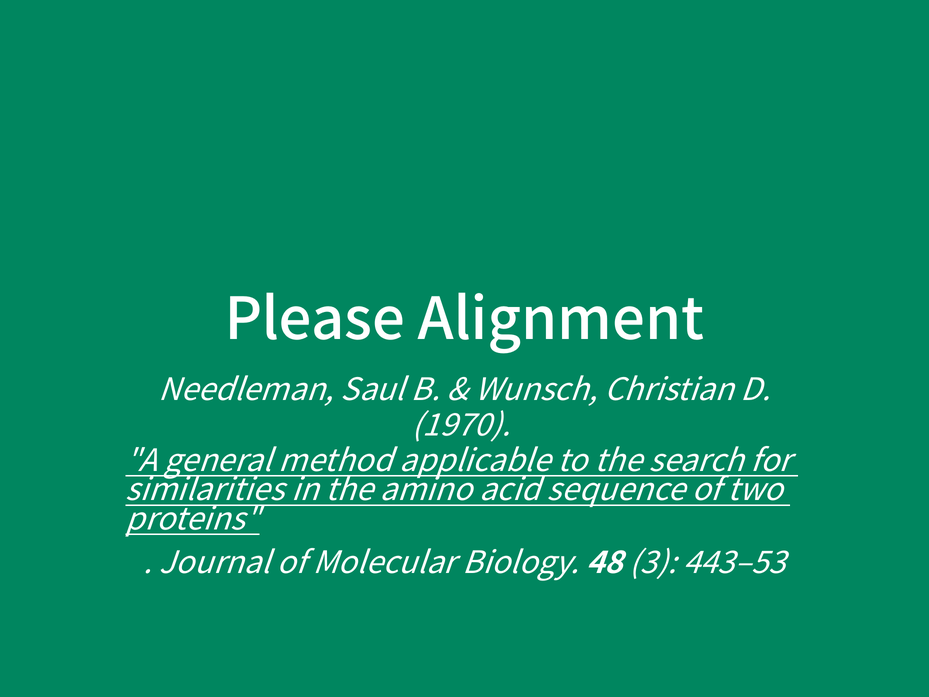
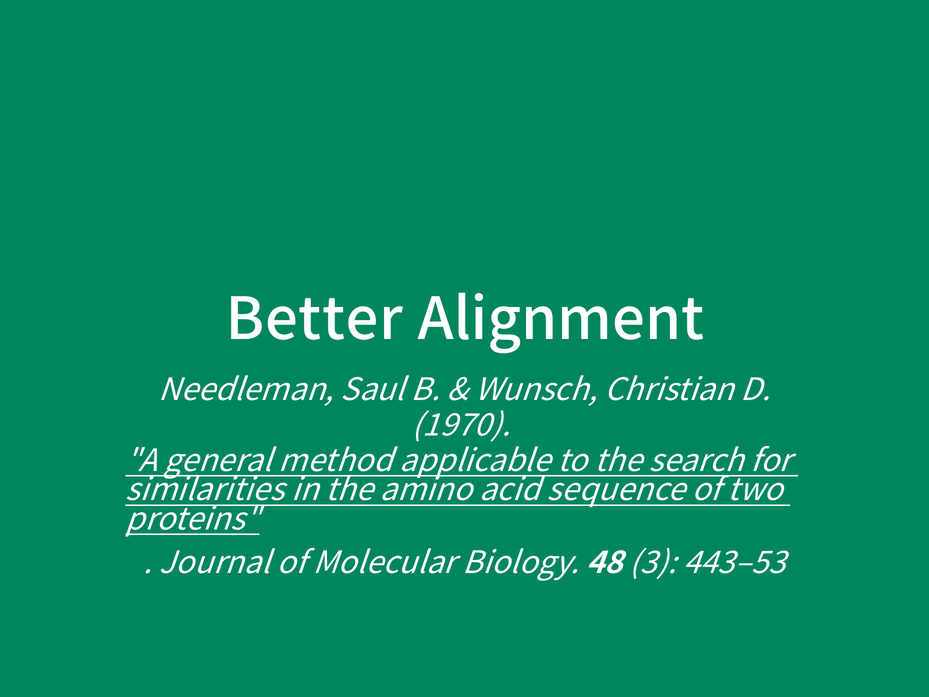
Please: Please -> Better
